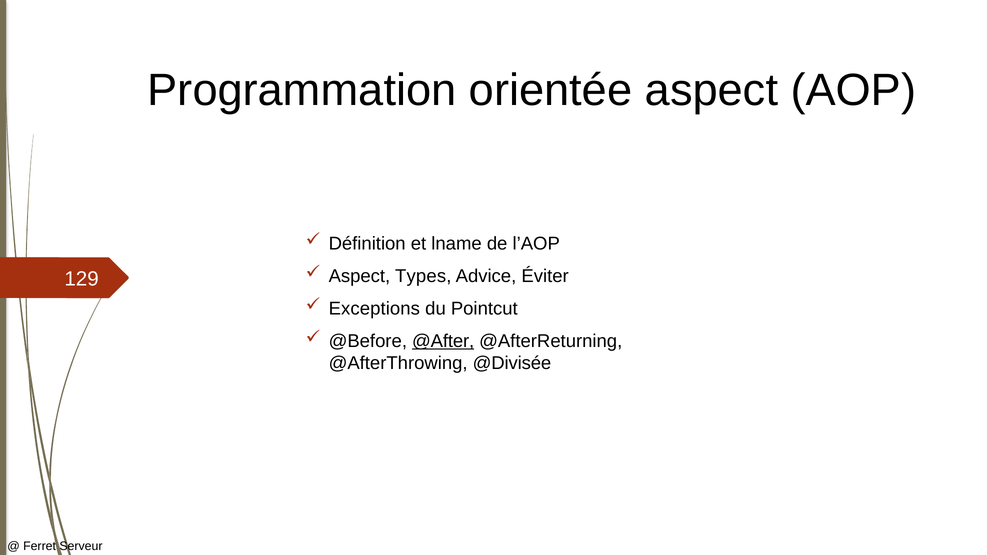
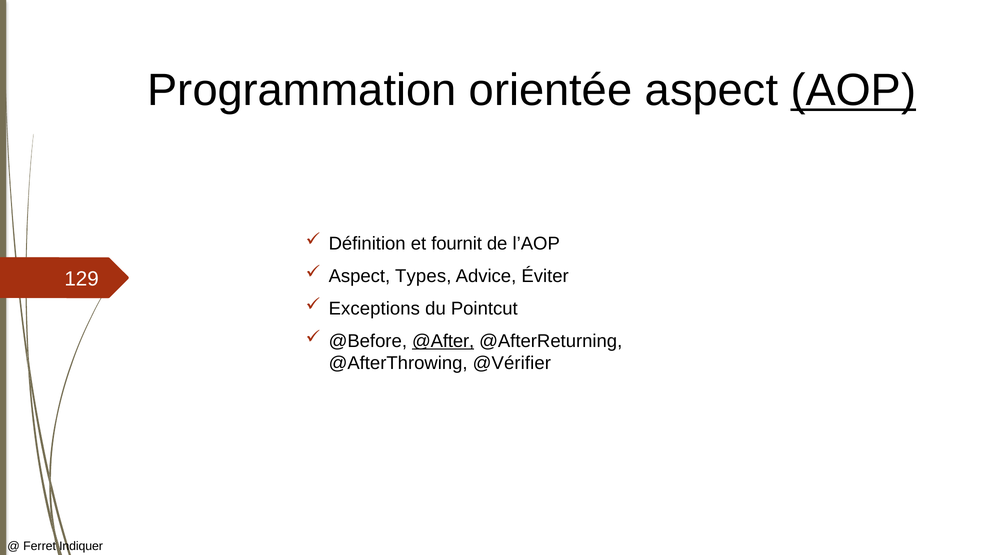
AOP underline: none -> present
lname: lname -> fournit
@Divisée: @Divisée -> @Vérifier
Serveur: Serveur -> Indiquer
